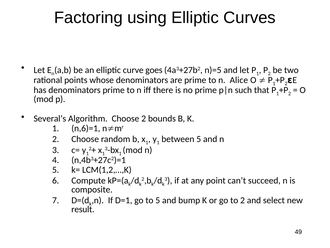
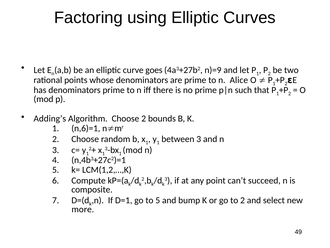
n)=5: n)=5 -> n)=9
Several’s: Several’s -> Adding’s
between 5: 5 -> 3
result: result -> more
